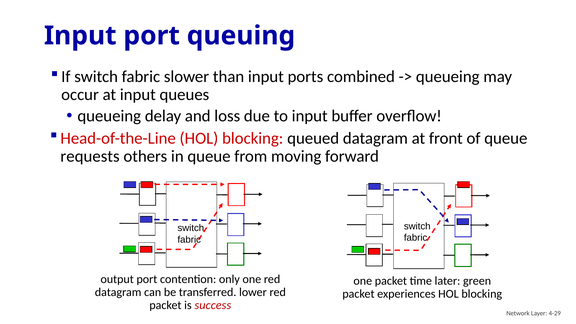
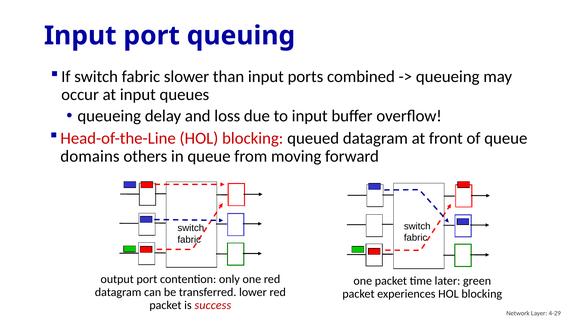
requests: requests -> domains
